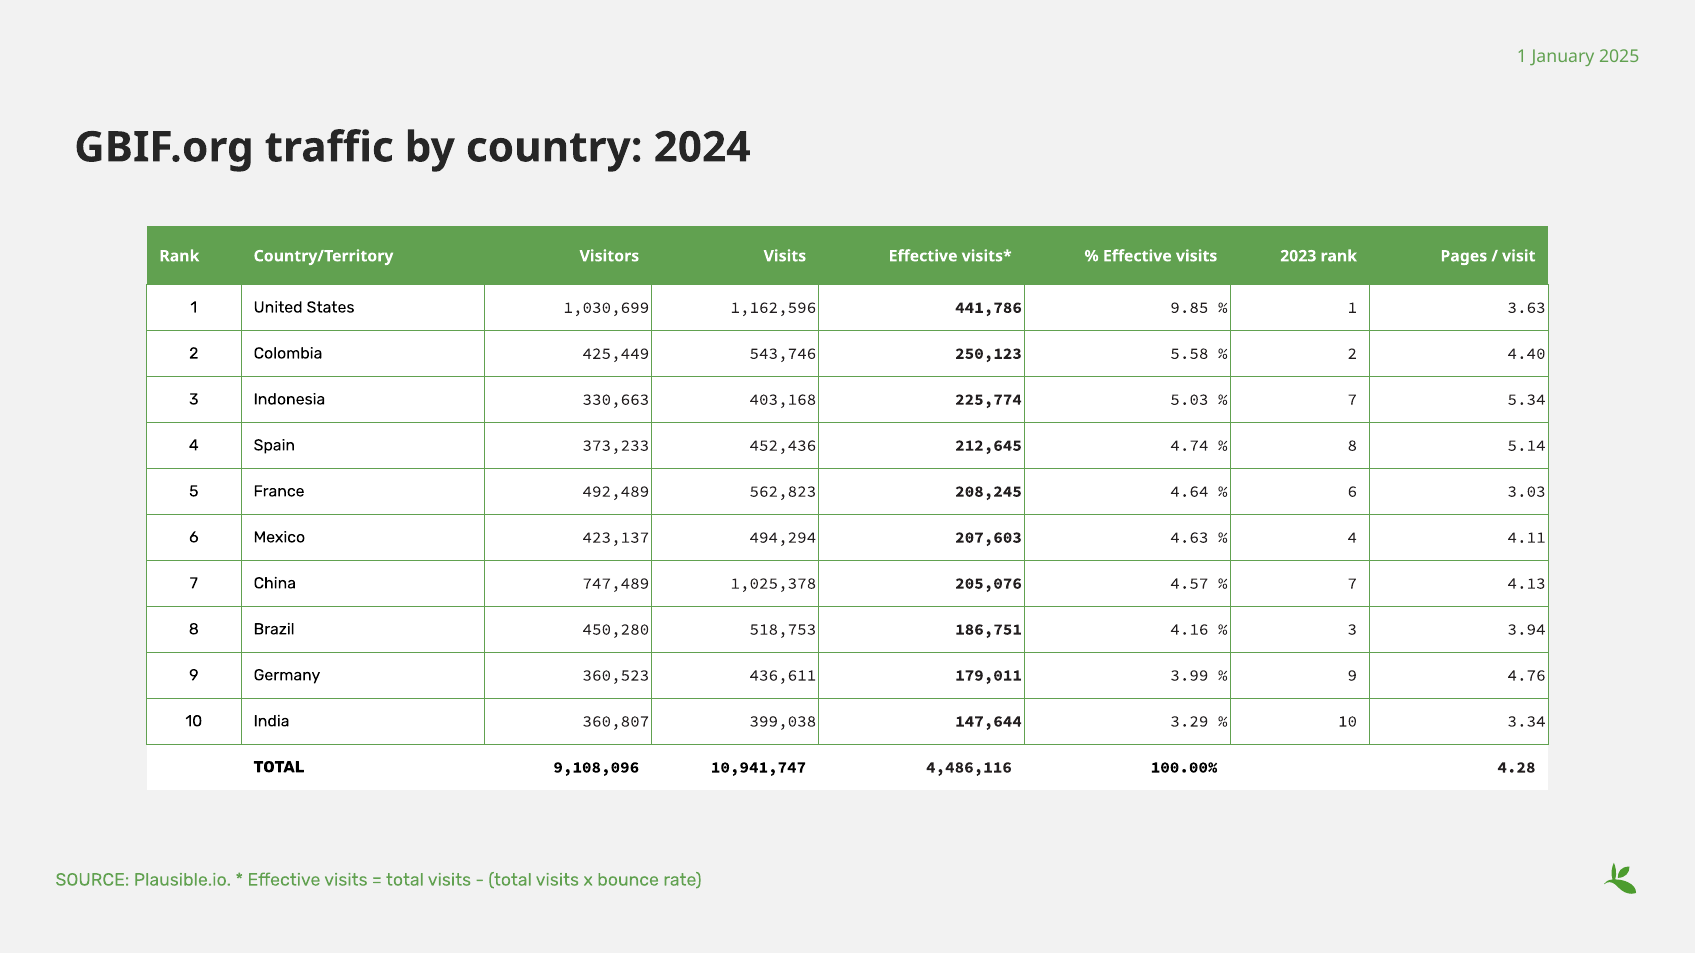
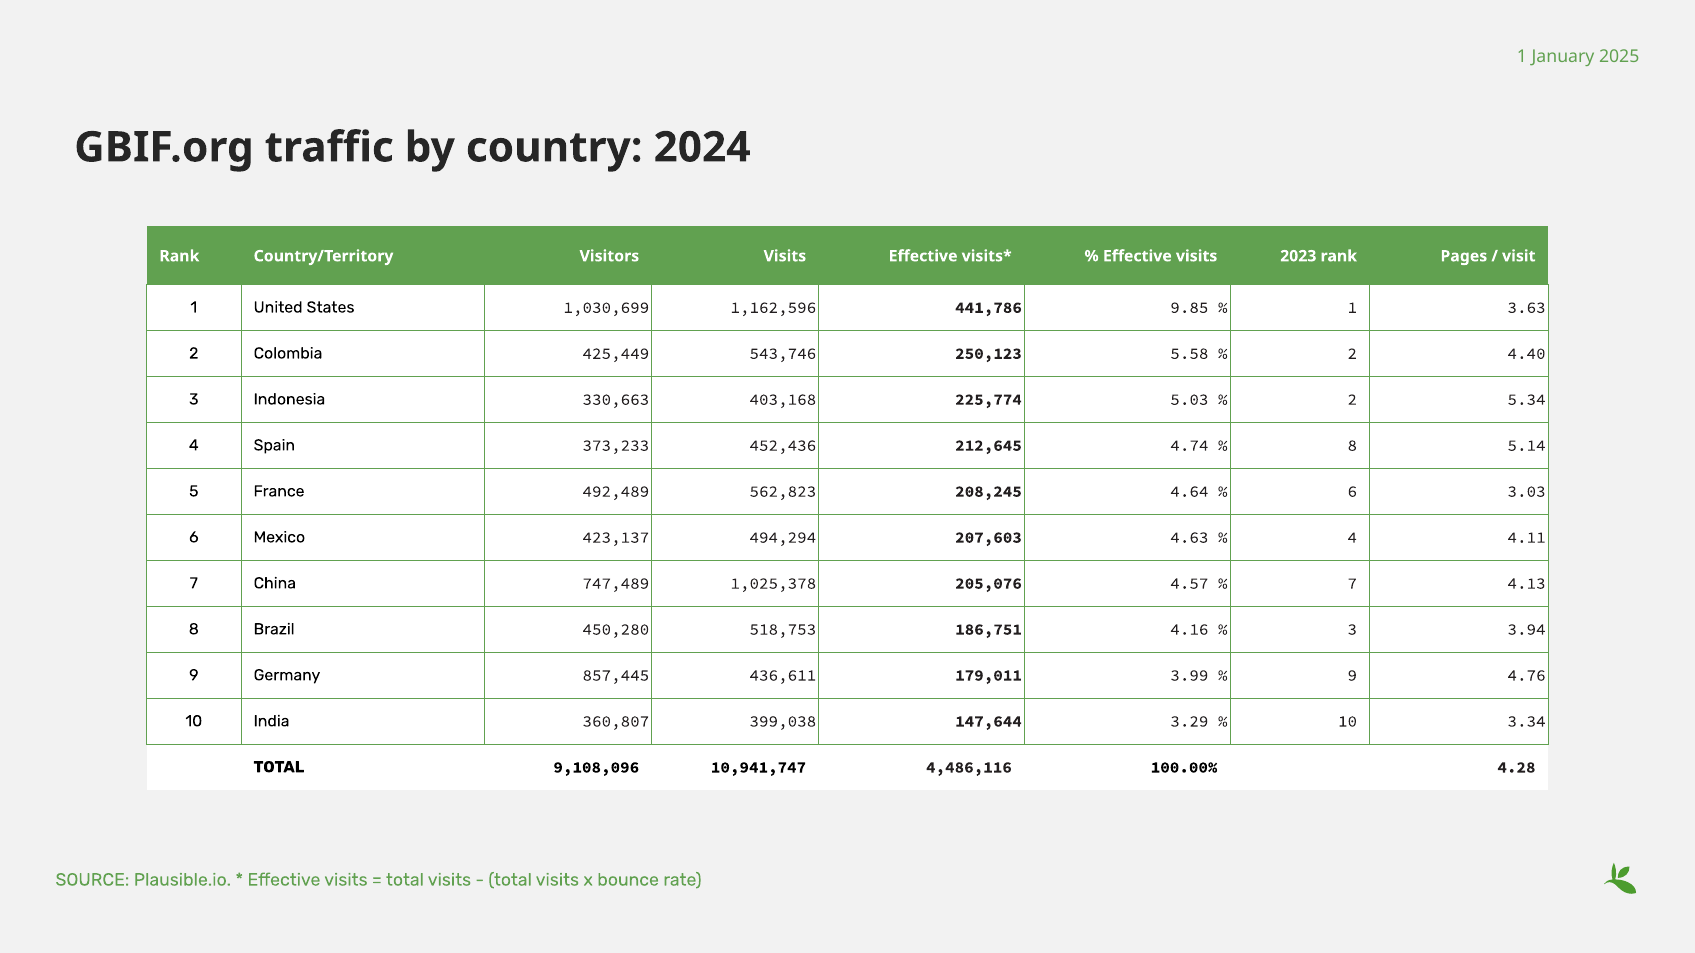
7 at (1352, 400): 7 -> 2
360,523: 360,523 -> 857,445
